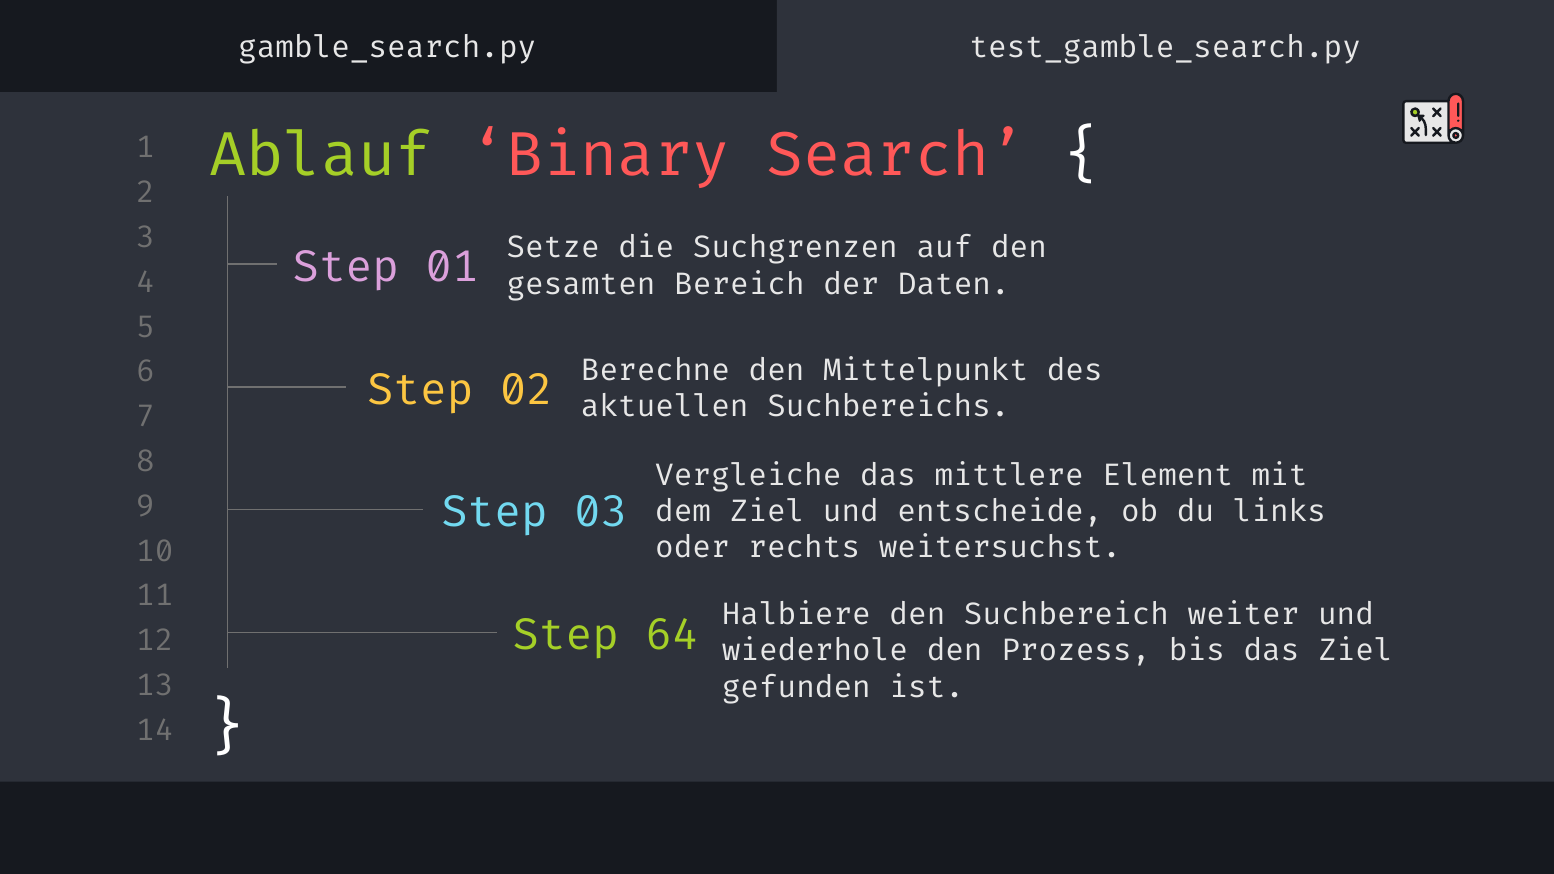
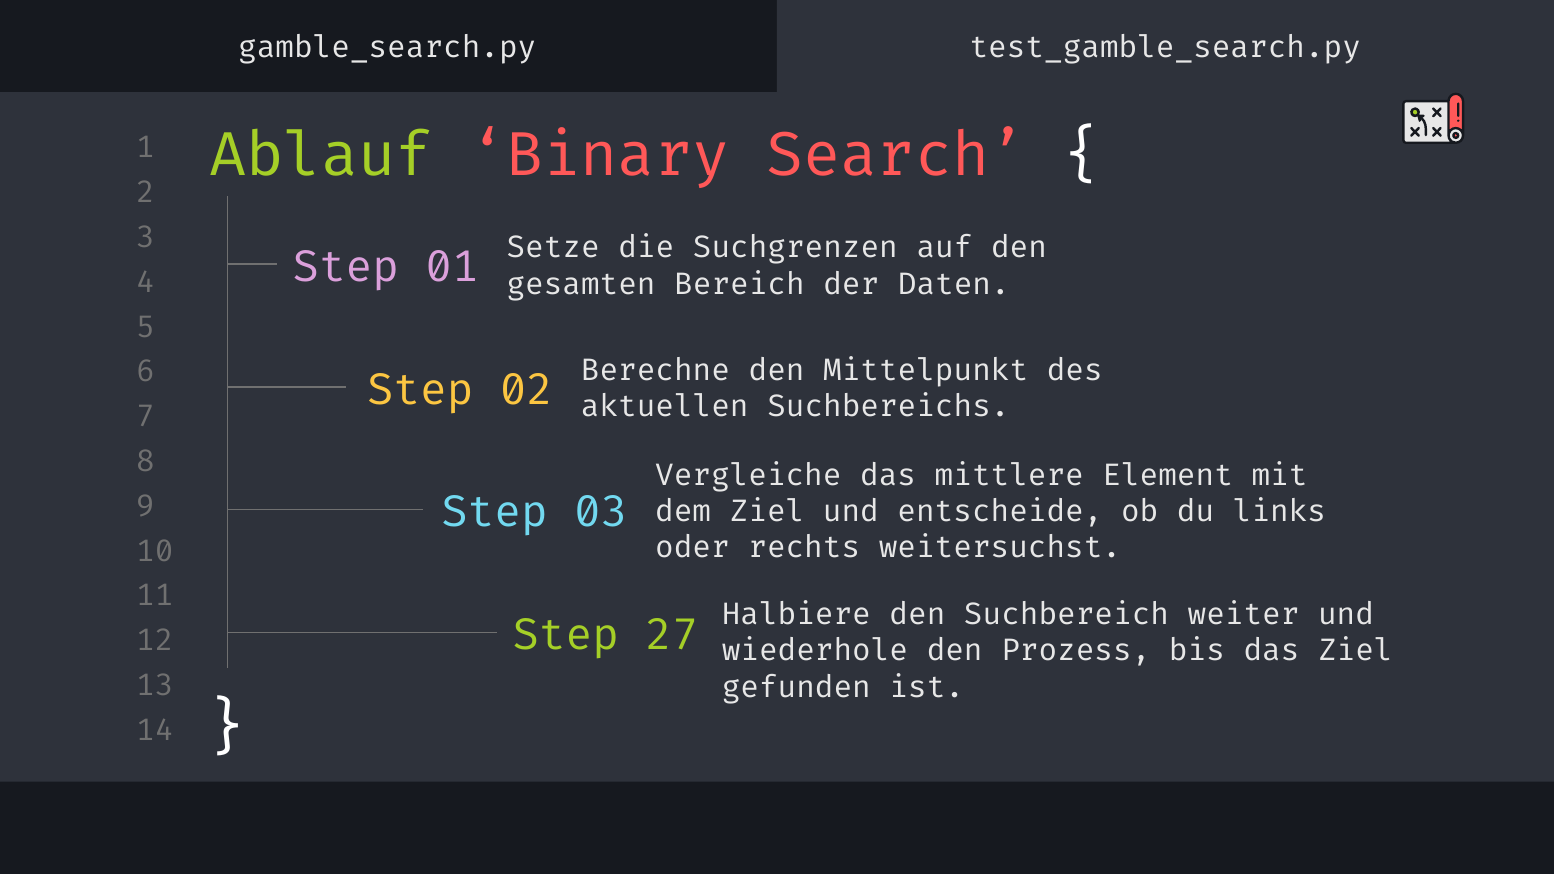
64: 64 -> 27
